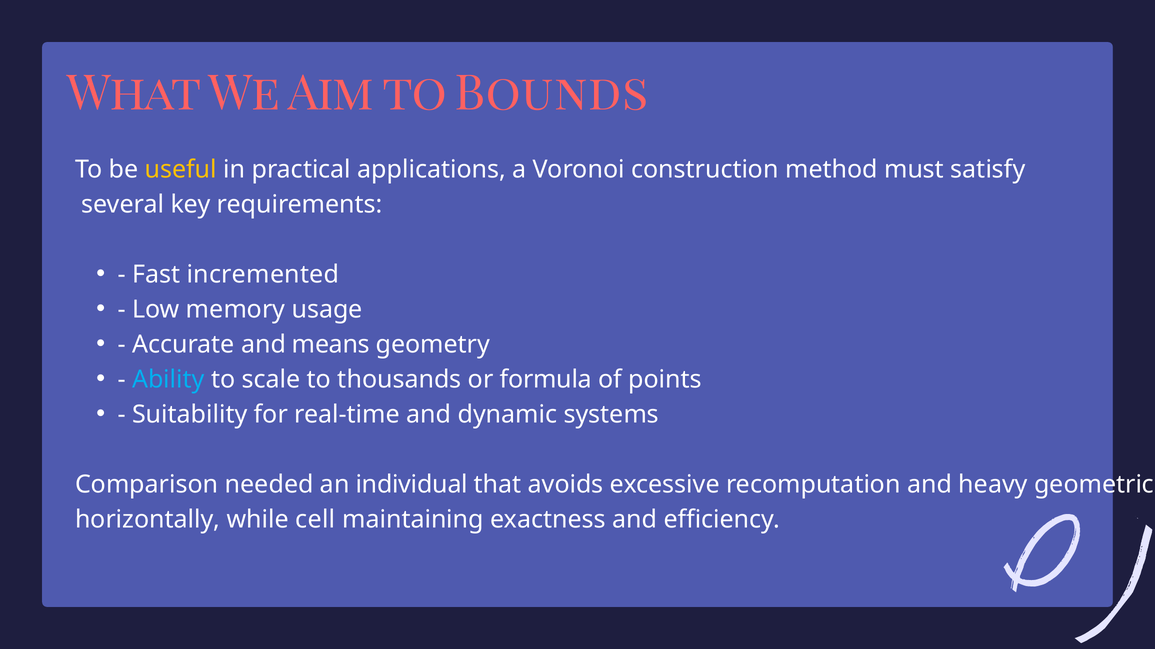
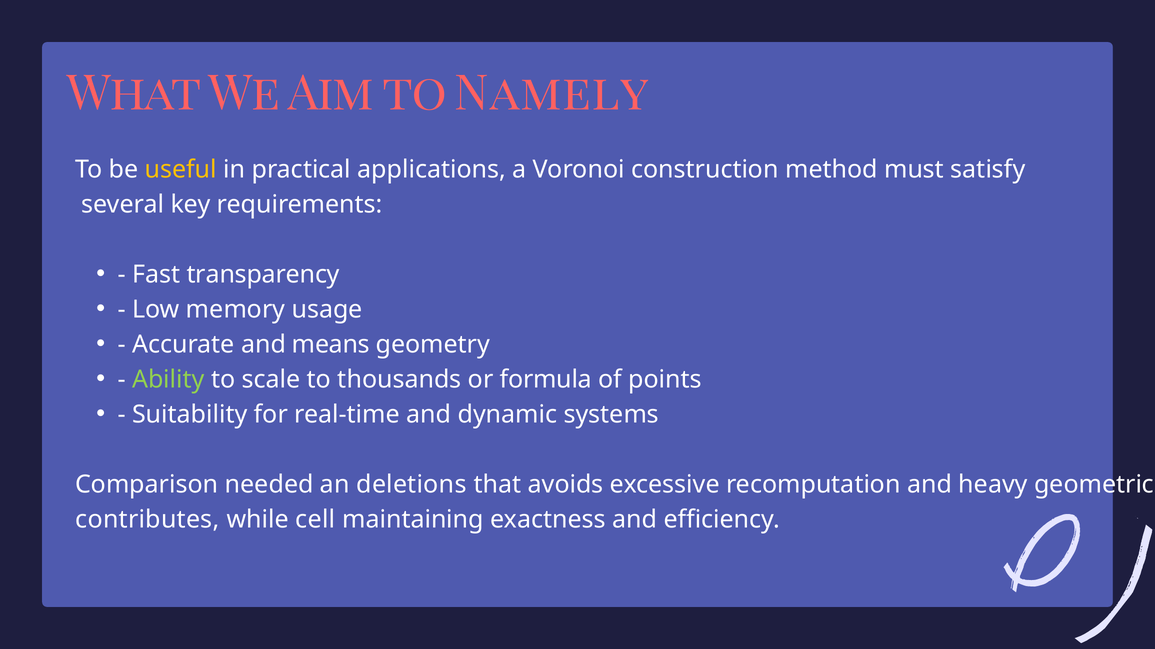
Bounds: Bounds -> Namely
incremented: incremented -> transparency
Ability colour: light blue -> light green
individual: individual -> deletions
horizontally: horizontally -> contributes
